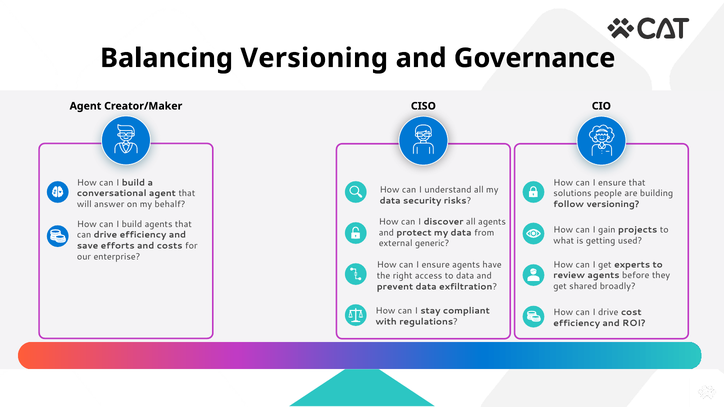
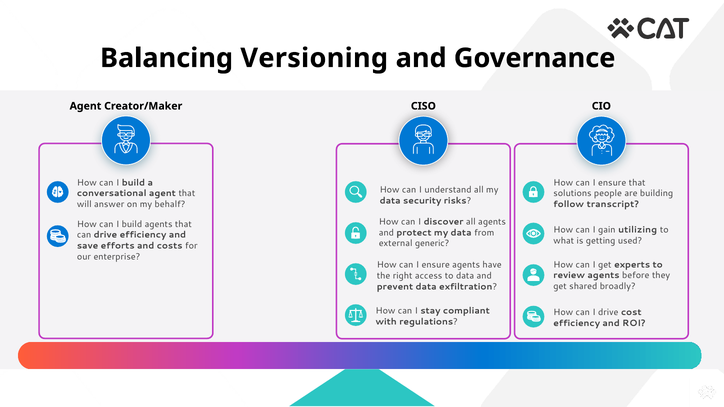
follow versioning: versioning -> transcript
projects: projects -> utilizing
